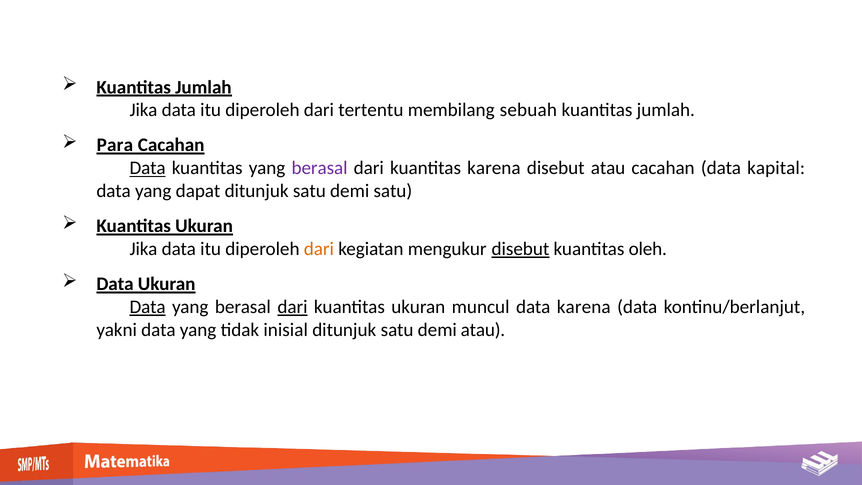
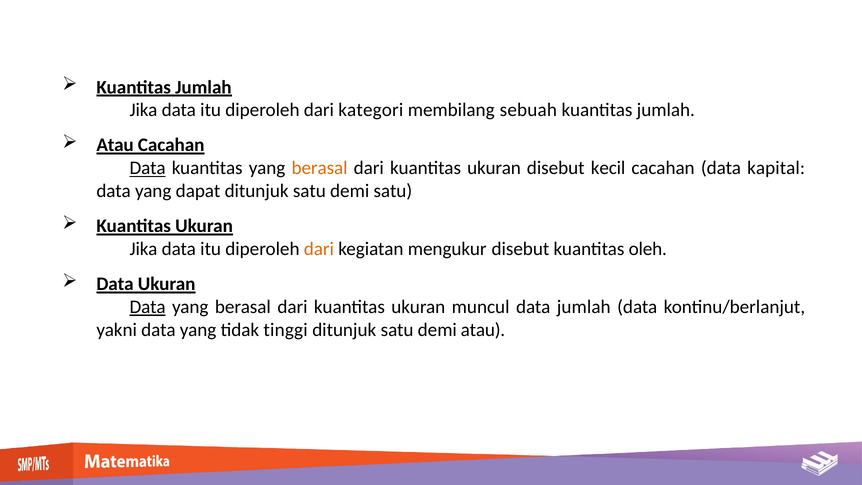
tertentu: tertentu -> kategori
Para at (115, 145): Para -> Atau
berasal at (320, 168) colour: purple -> orange
karena at (494, 168): karena -> ukuran
disebut atau: atau -> kecil
disebut at (520, 249) underline: present -> none
dari at (292, 307) underline: present -> none
data karena: karena -> jumlah
inisial: inisial -> tinggi
